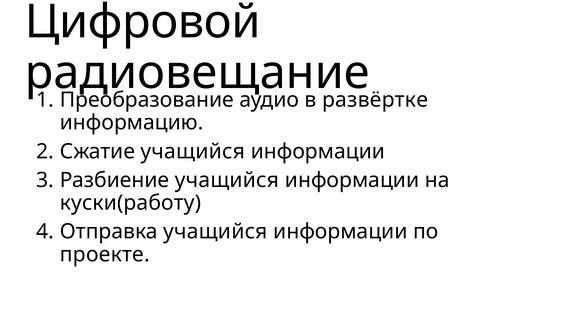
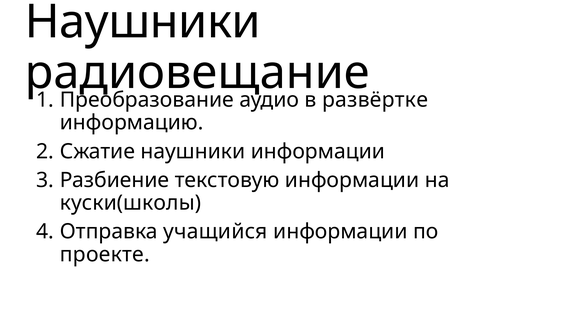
Цифровой at (143, 22): Цифровой -> Наушники
Сжатие учащийся: учащийся -> наушники
Разбиение учащийся: учащийся -> текстовую
куски(работу: куски(работу -> куски(школы
